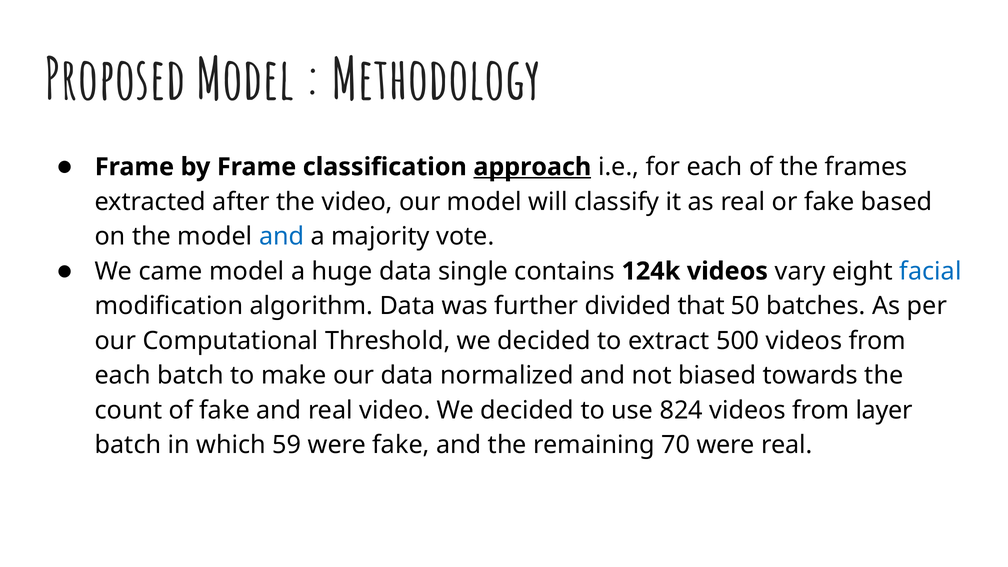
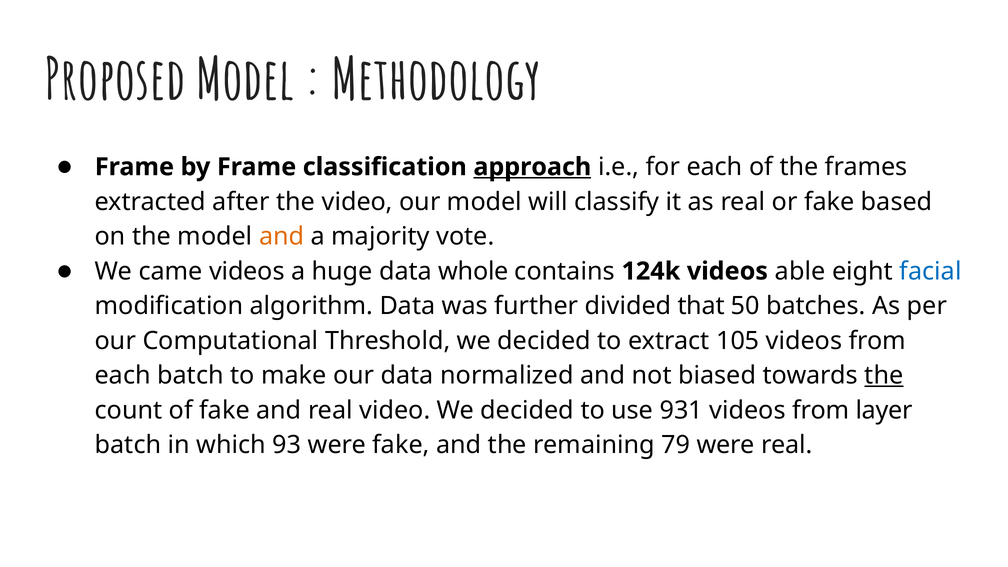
and at (282, 236) colour: blue -> orange
came model: model -> videos
single: single -> whole
vary: vary -> able
500: 500 -> 105
the at (884, 376) underline: none -> present
824: 824 -> 931
59: 59 -> 93
70: 70 -> 79
